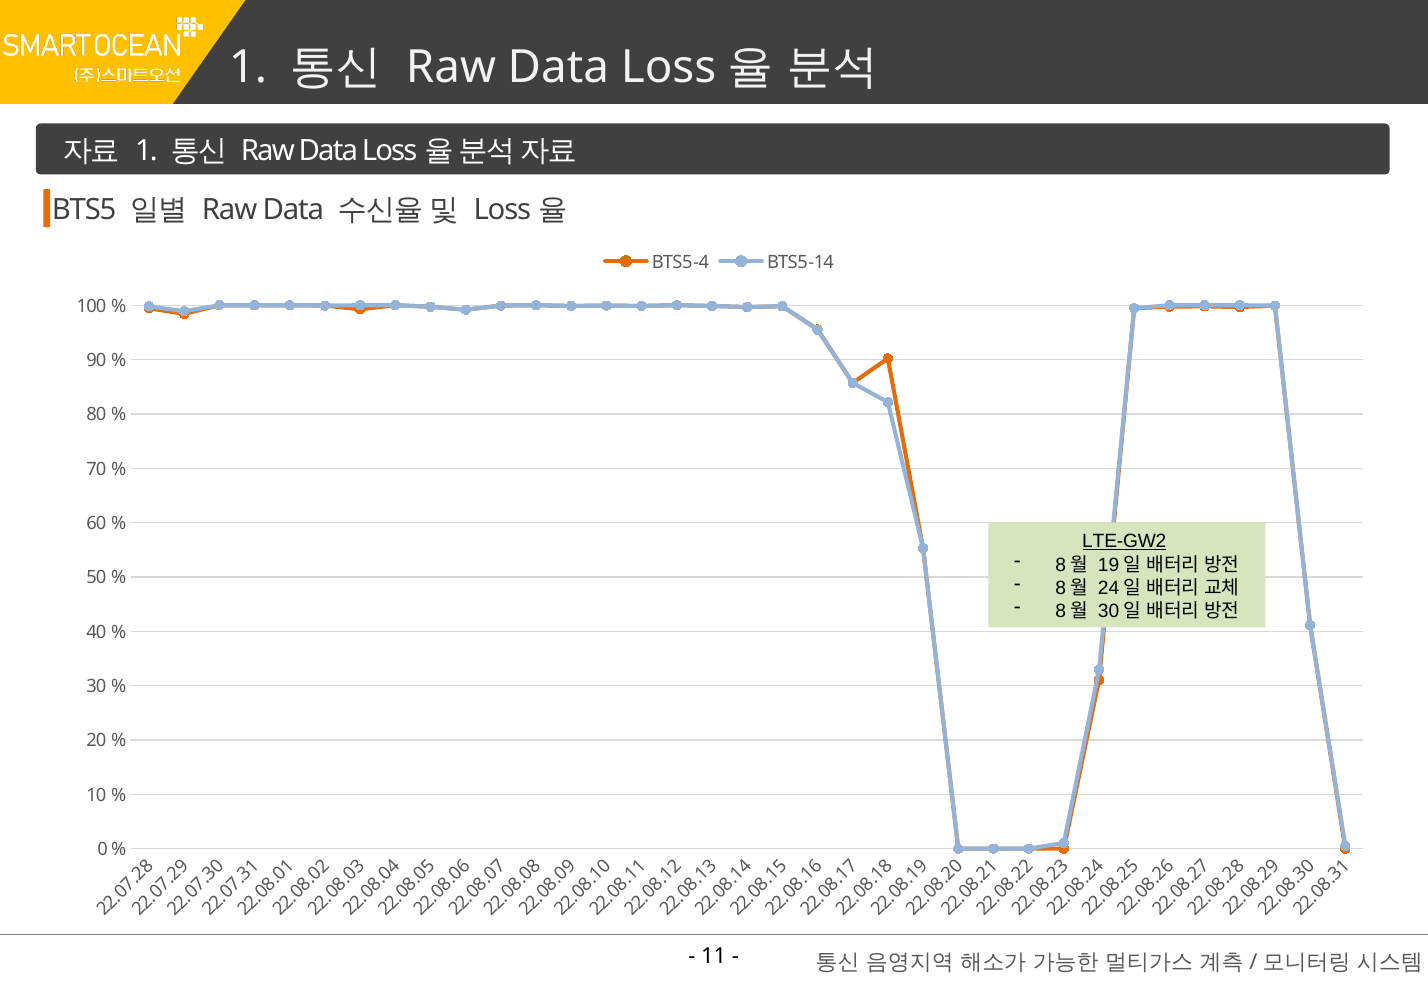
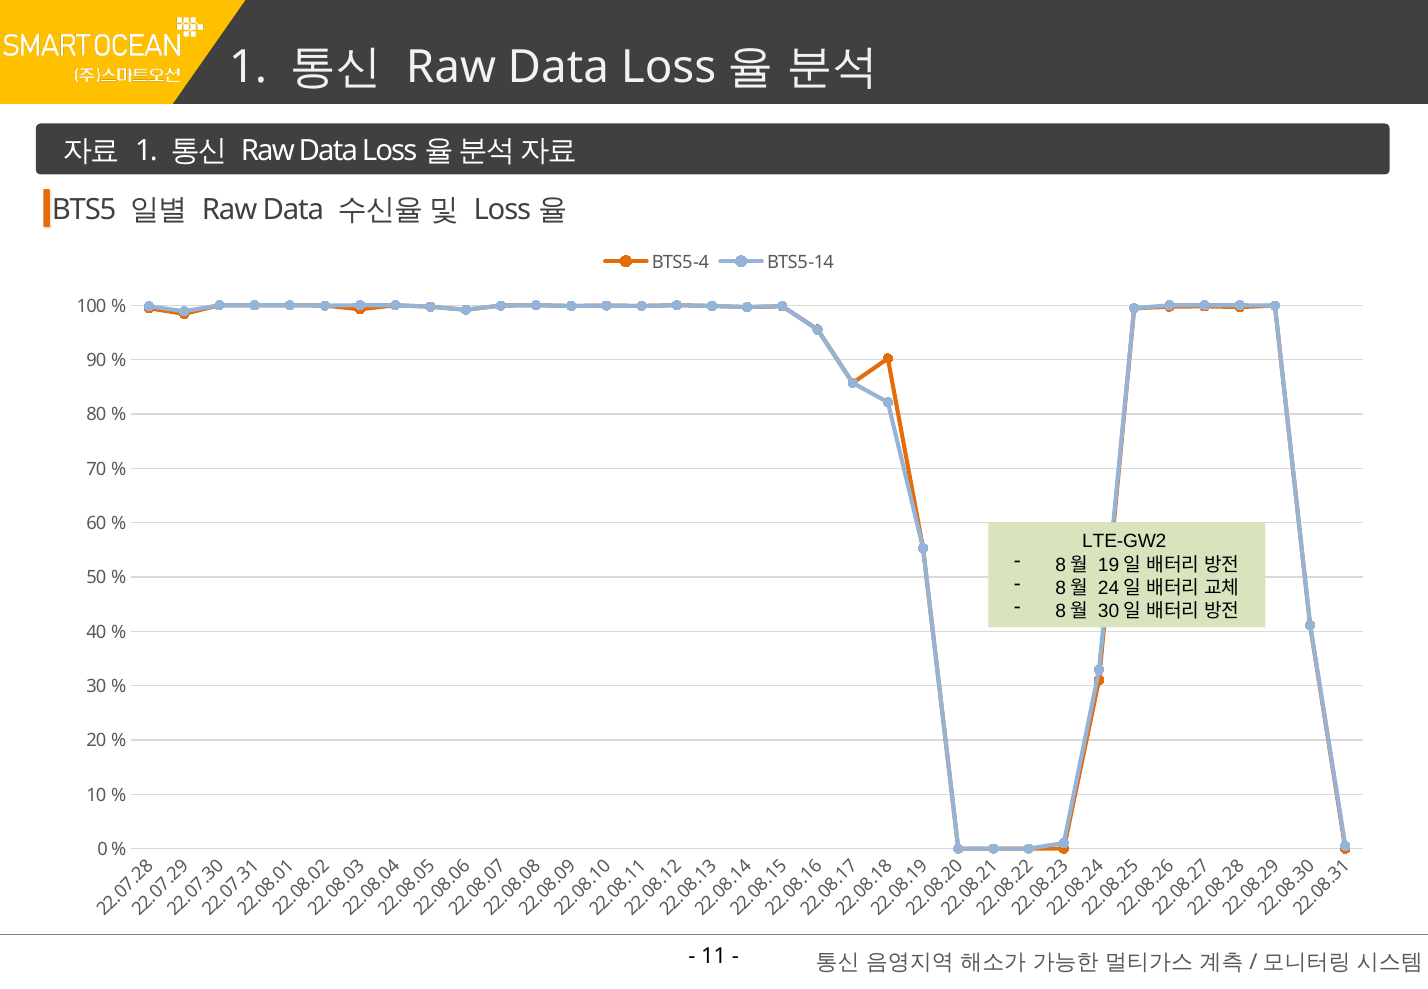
LTE-GW2 underline: present -> none
